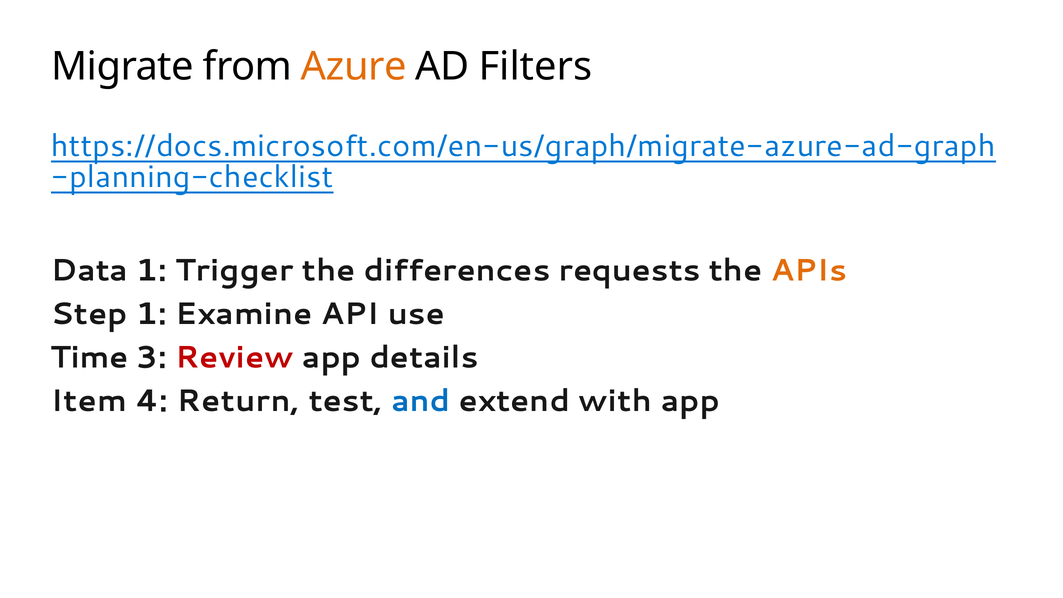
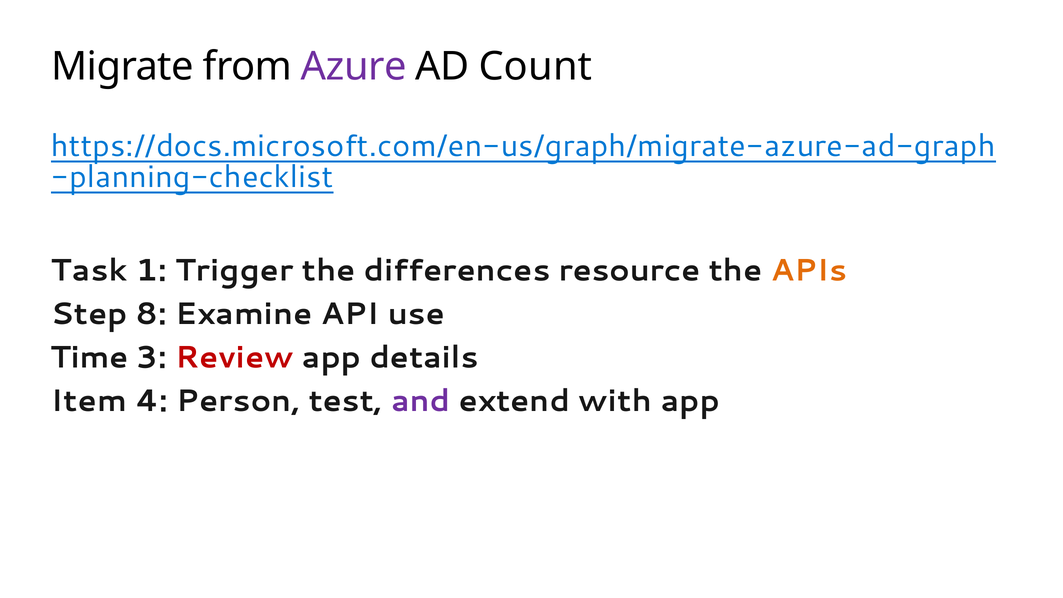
Azure colour: orange -> purple
Filters: Filters -> Count
Data: Data -> Task
requests: requests -> resource
Step 1: 1 -> 8
Return: Return -> Person
and colour: blue -> purple
